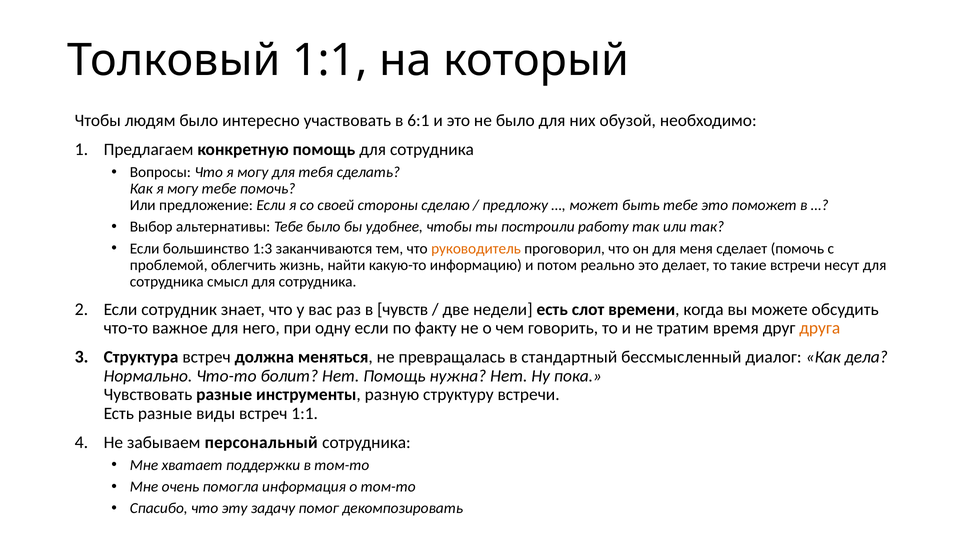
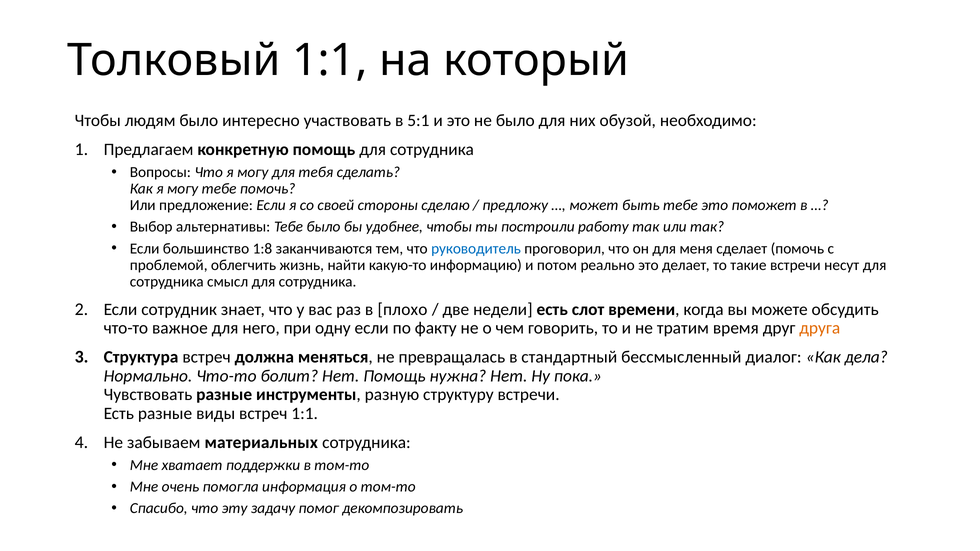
6:1: 6:1 -> 5:1
1:3: 1:3 -> 1:8
руководитель colour: orange -> blue
чувств: чувств -> плохо
персональный: персональный -> материальных
